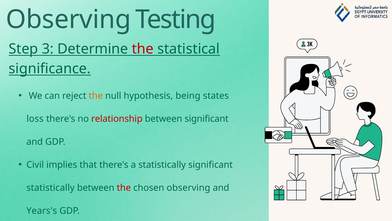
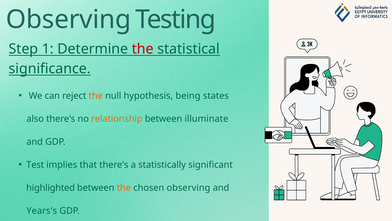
3: 3 -> 1
loss: loss -> also
relationship colour: red -> orange
between significant: significant -> illuminate
Civil: Civil -> Test
statistically at (51, 187): statistically -> highlighted
the at (124, 187) colour: red -> orange
